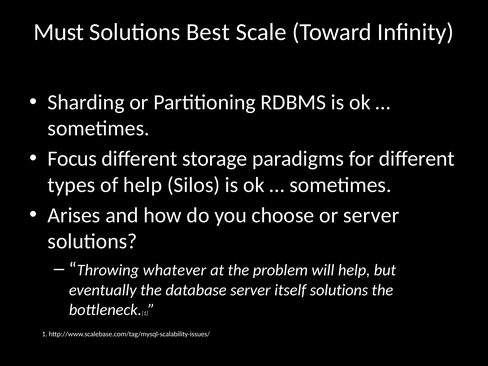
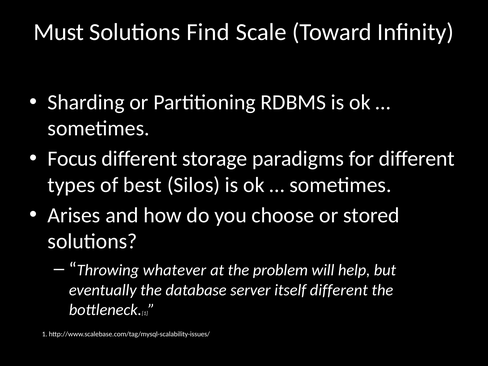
Best: Best -> Find
of help: help -> best
or server: server -> stored
itself solutions: solutions -> different
